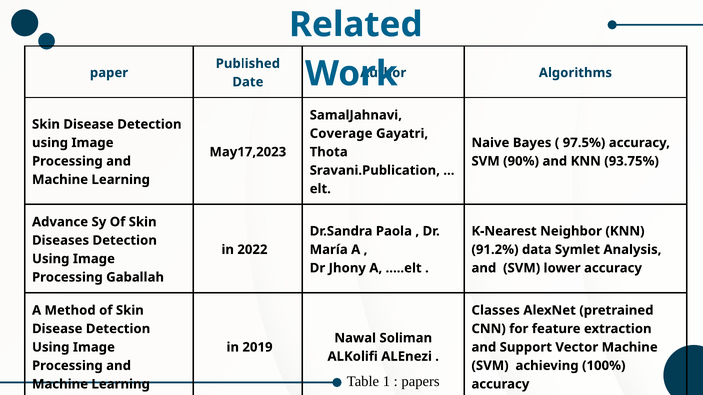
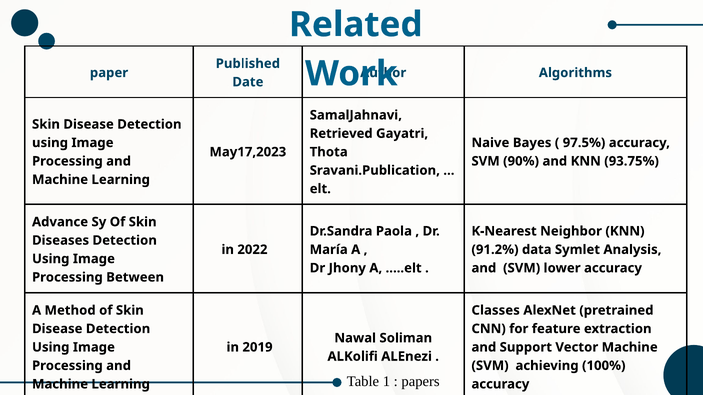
Coverage: Coverage -> Retrieved
Gaballah: Gaballah -> Between
